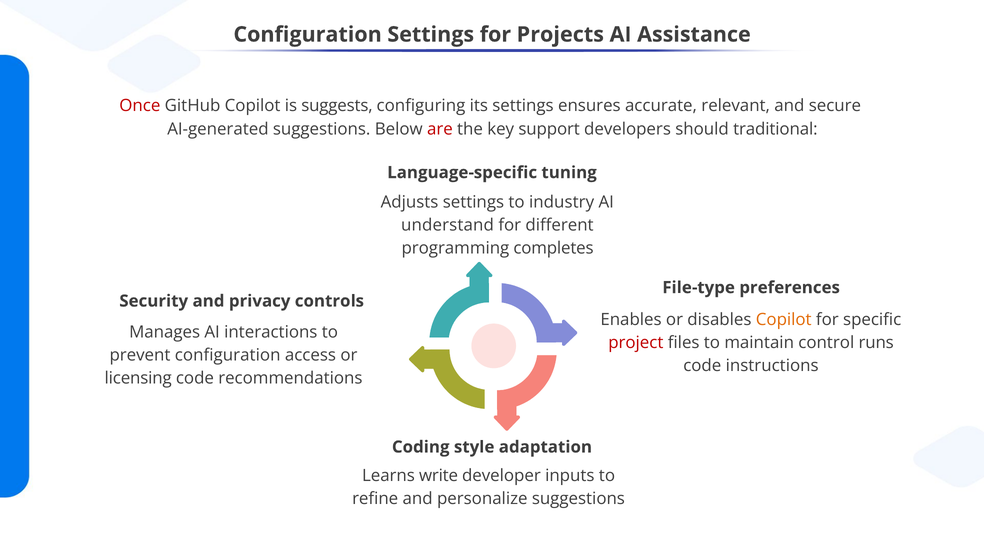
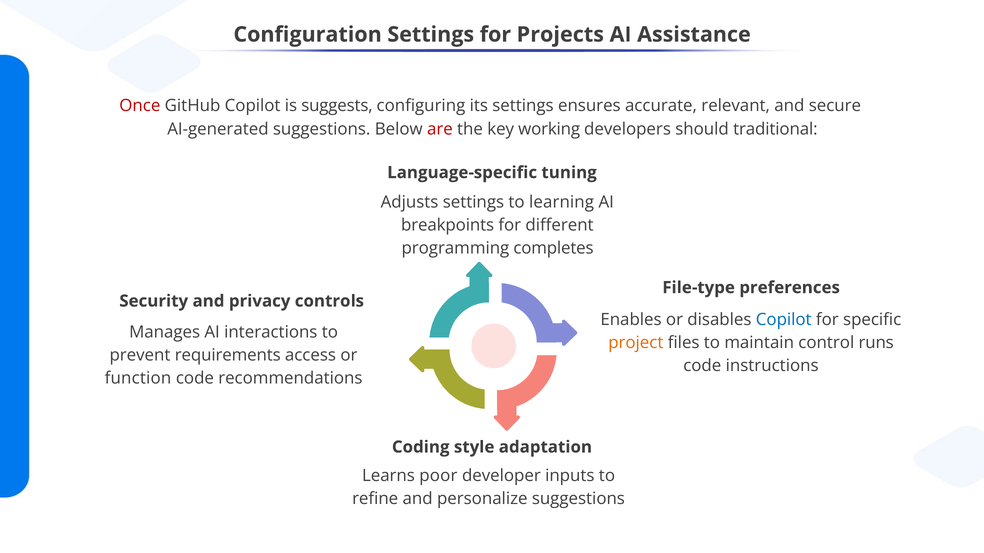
support: support -> working
industry: industry -> learning
understand: understand -> breakpoints
Copilot at (784, 320) colour: orange -> blue
project colour: red -> orange
prevent configuration: configuration -> requirements
licensing: licensing -> function
write: write -> poor
